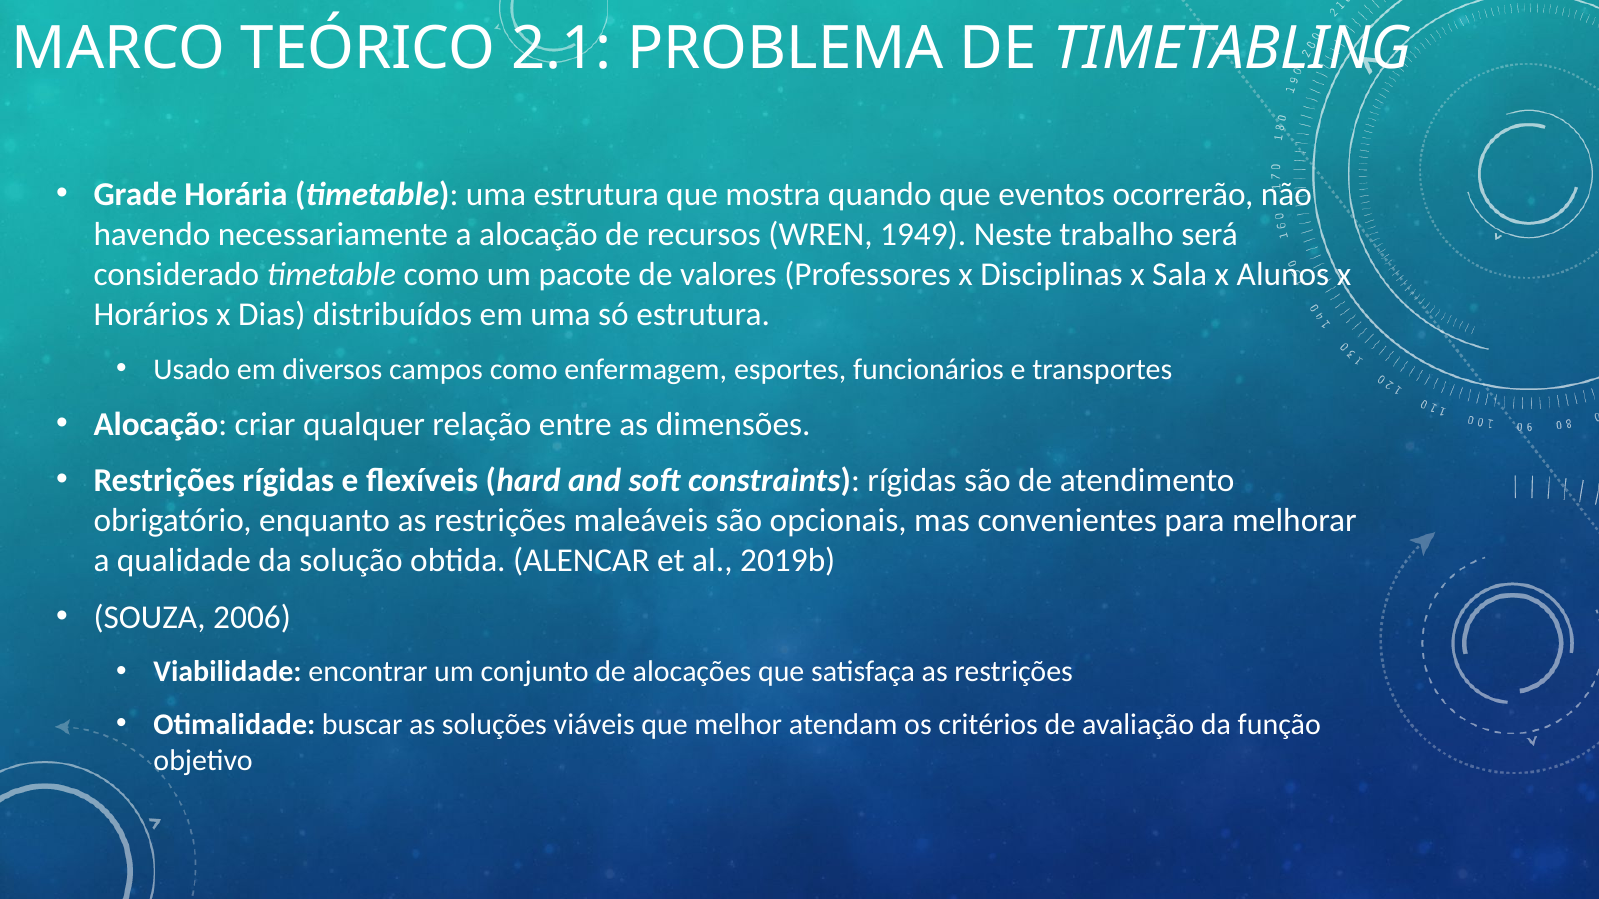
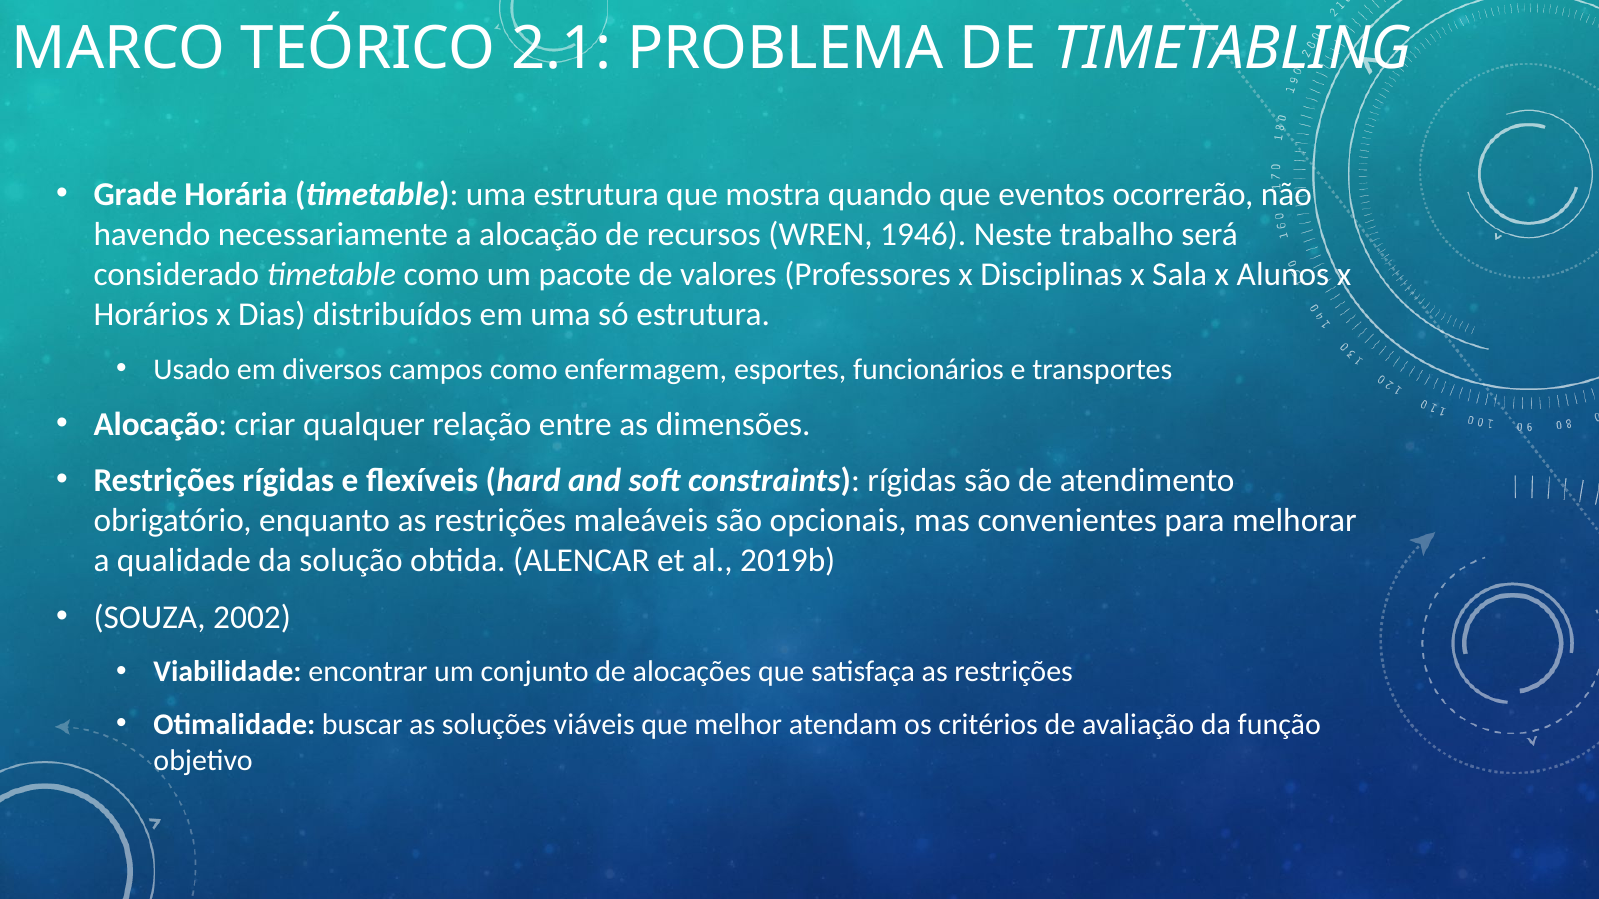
1949: 1949 -> 1946
2006: 2006 -> 2002
